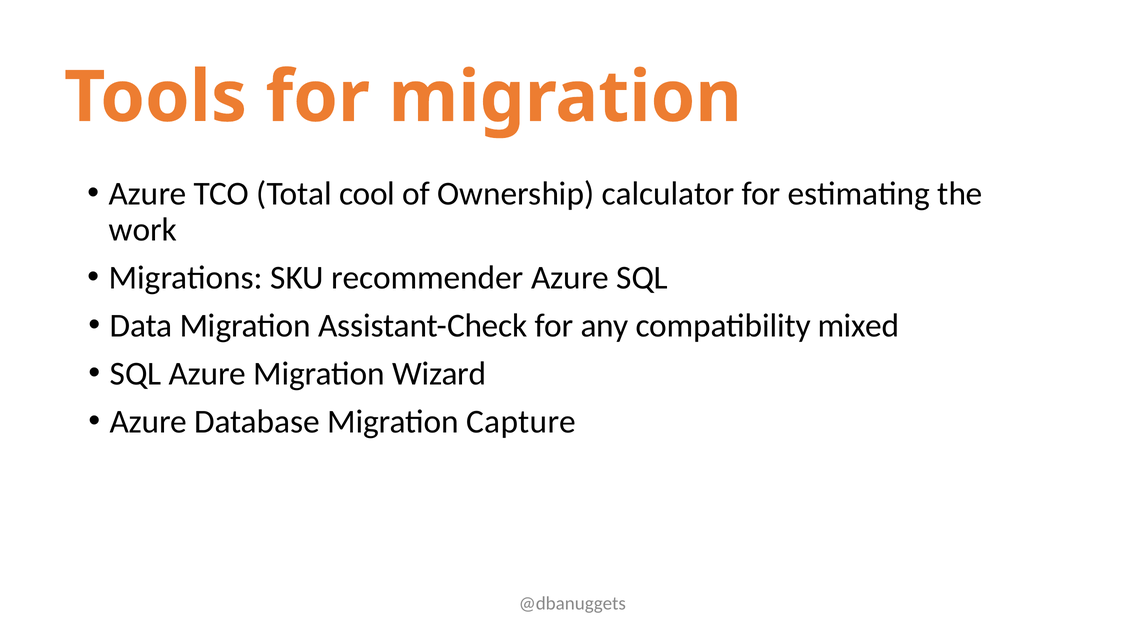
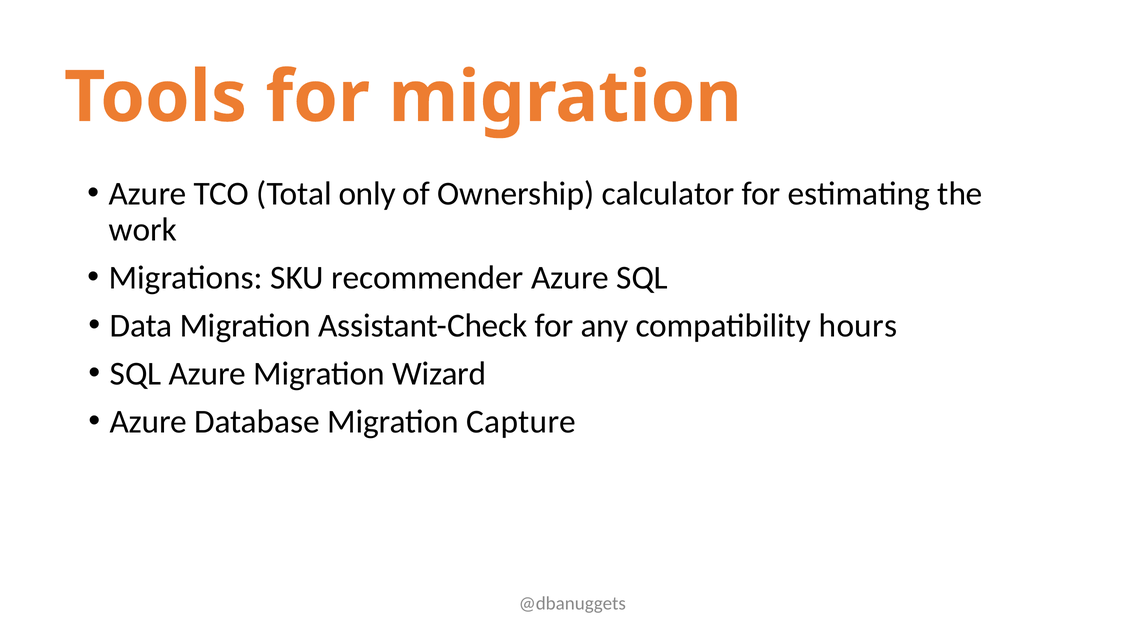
cool: cool -> only
mixed: mixed -> hours
